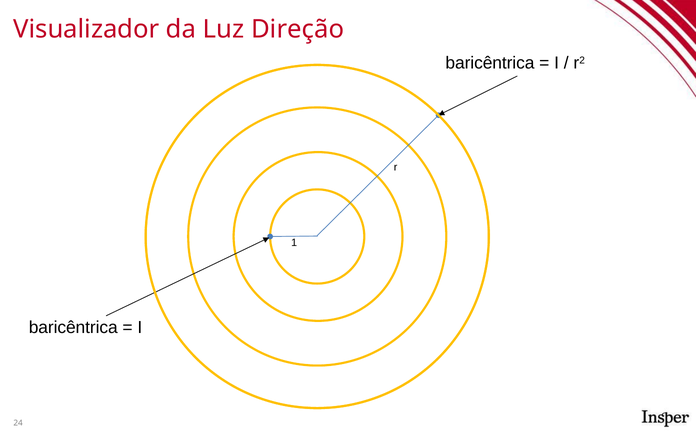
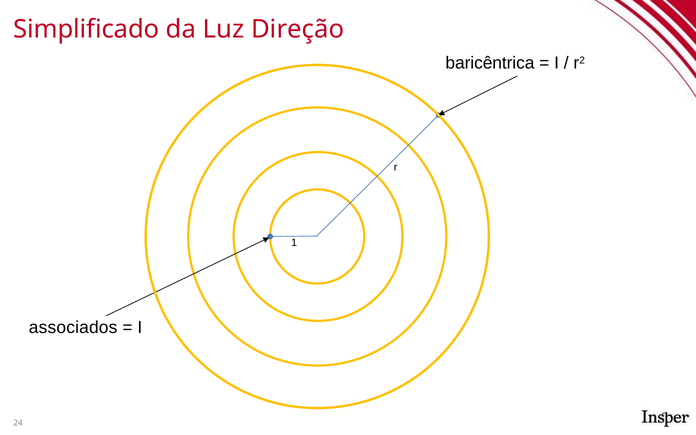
Visualizador: Visualizador -> Simplificado
baricêntrica at (73, 328): baricêntrica -> associados
